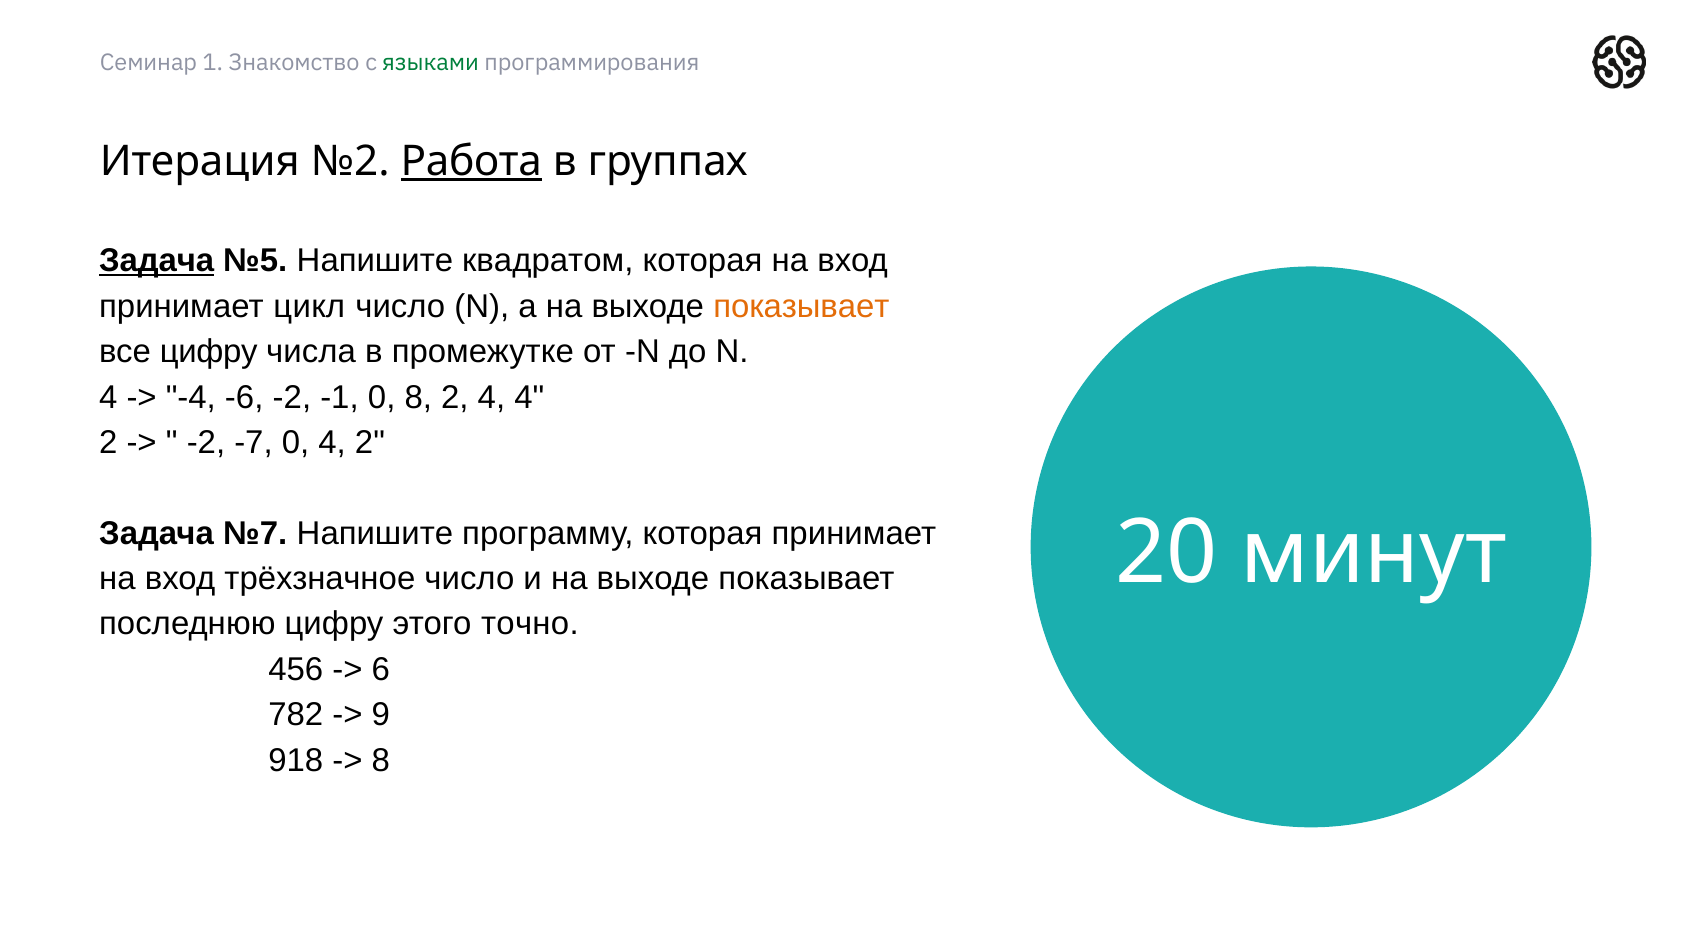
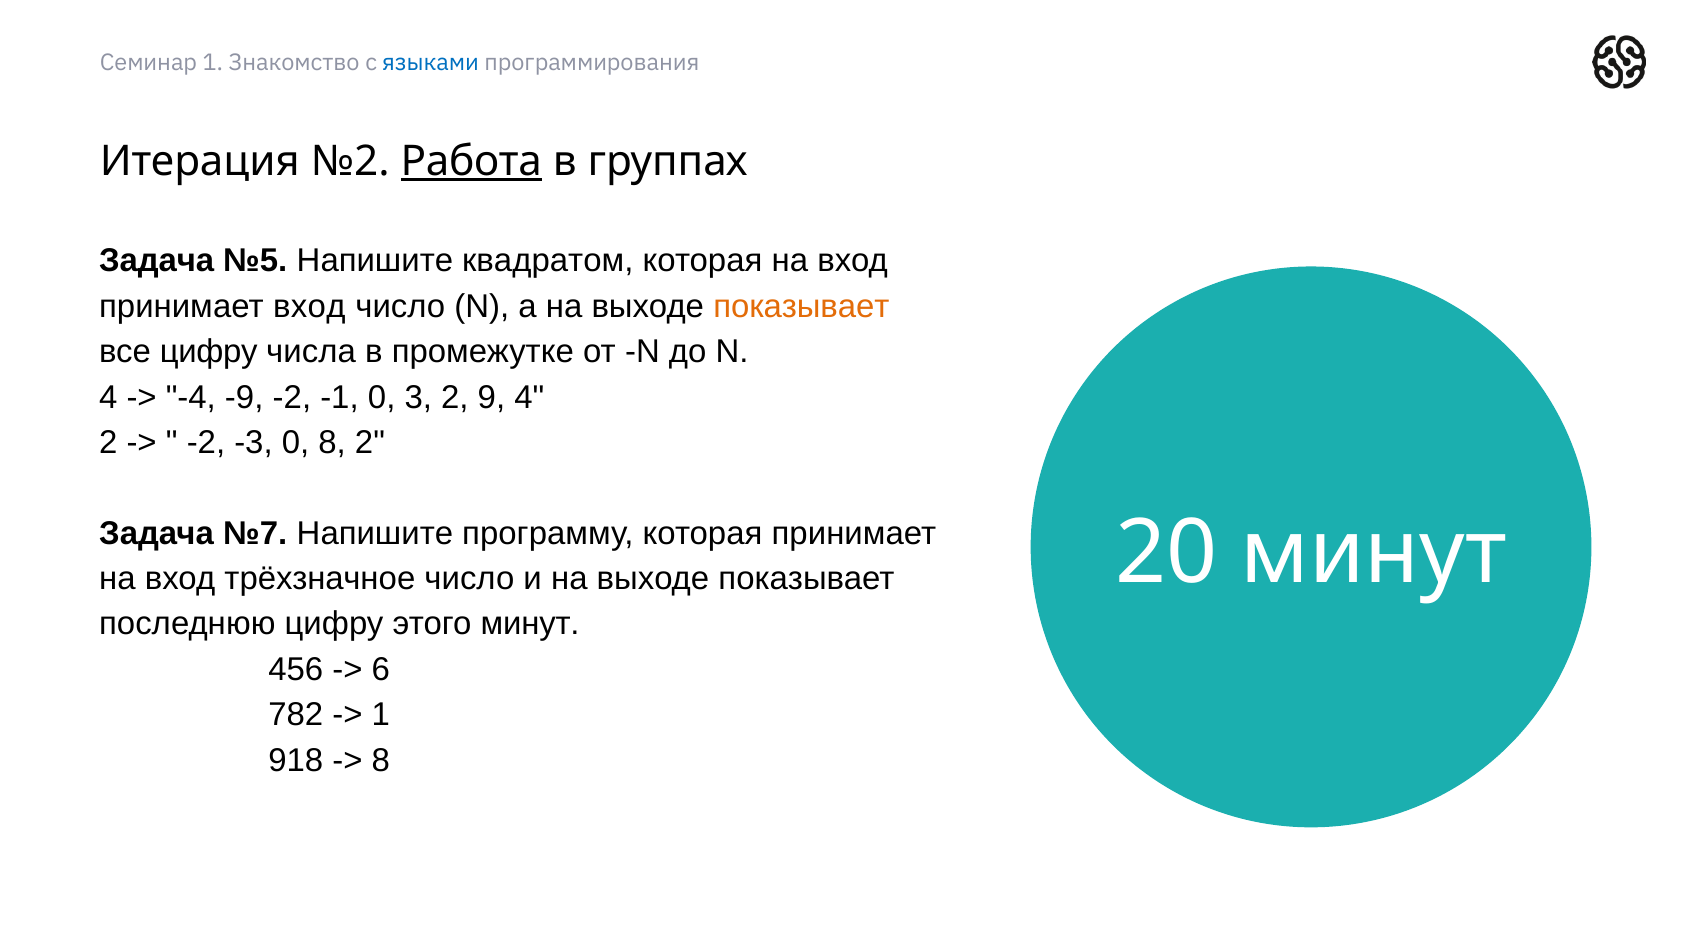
языками colour: green -> blue
Задача at (157, 261) underline: present -> none
принимает цикл: цикл -> вход
-6: -6 -> -9
0 8: 8 -> 3
2 4: 4 -> 9
-7: -7 -> -3
0 4: 4 -> 8
этого точно: точно -> минут
9 at (381, 715): 9 -> 1
